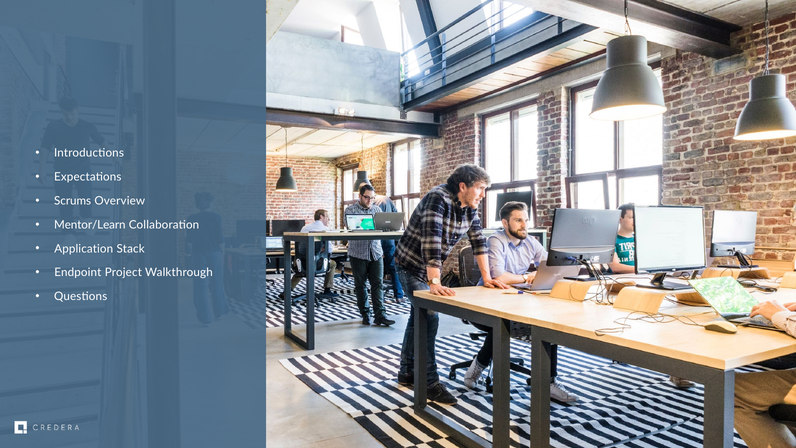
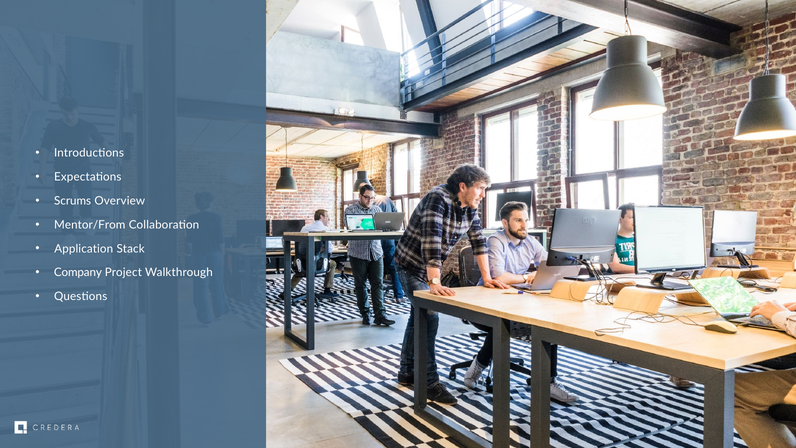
Mentor/Learn: Mentor/Learn -> Mentor/From
Endpoint: Endpoint -> Company
